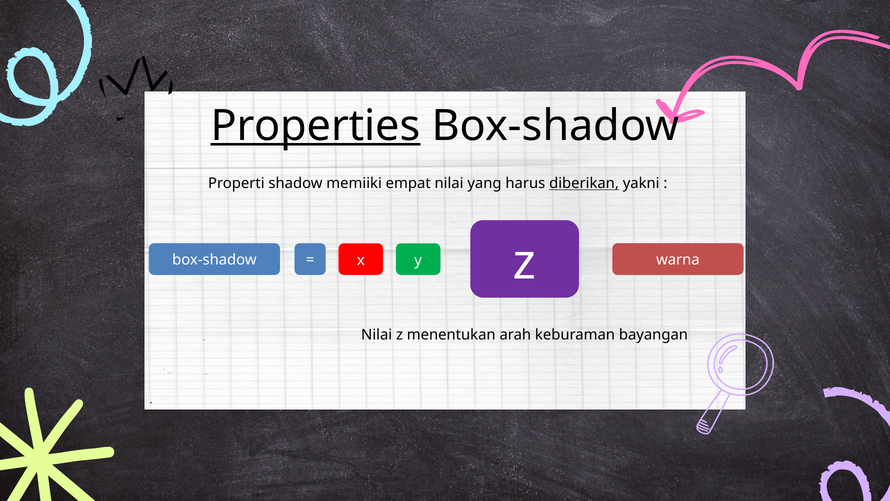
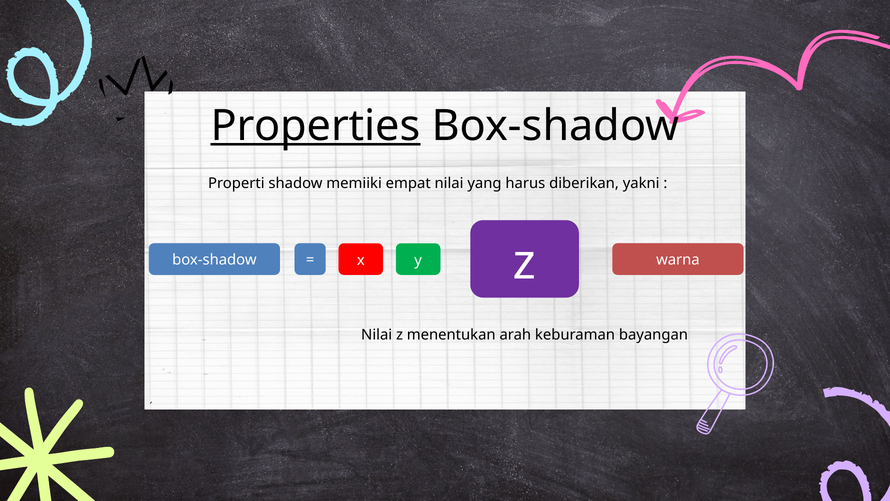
diberikan underline: present -> none
